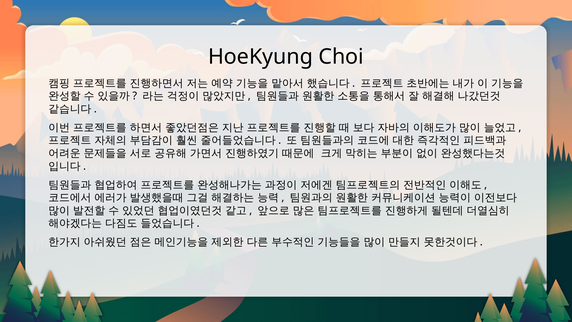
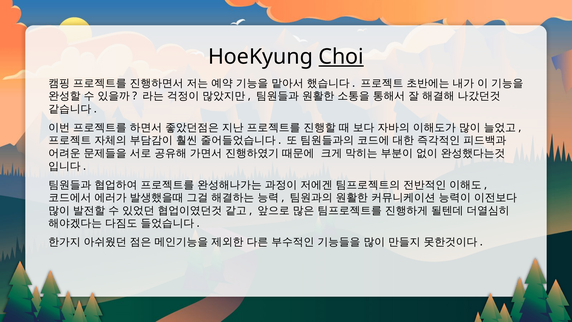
Choi underline: none -> present
